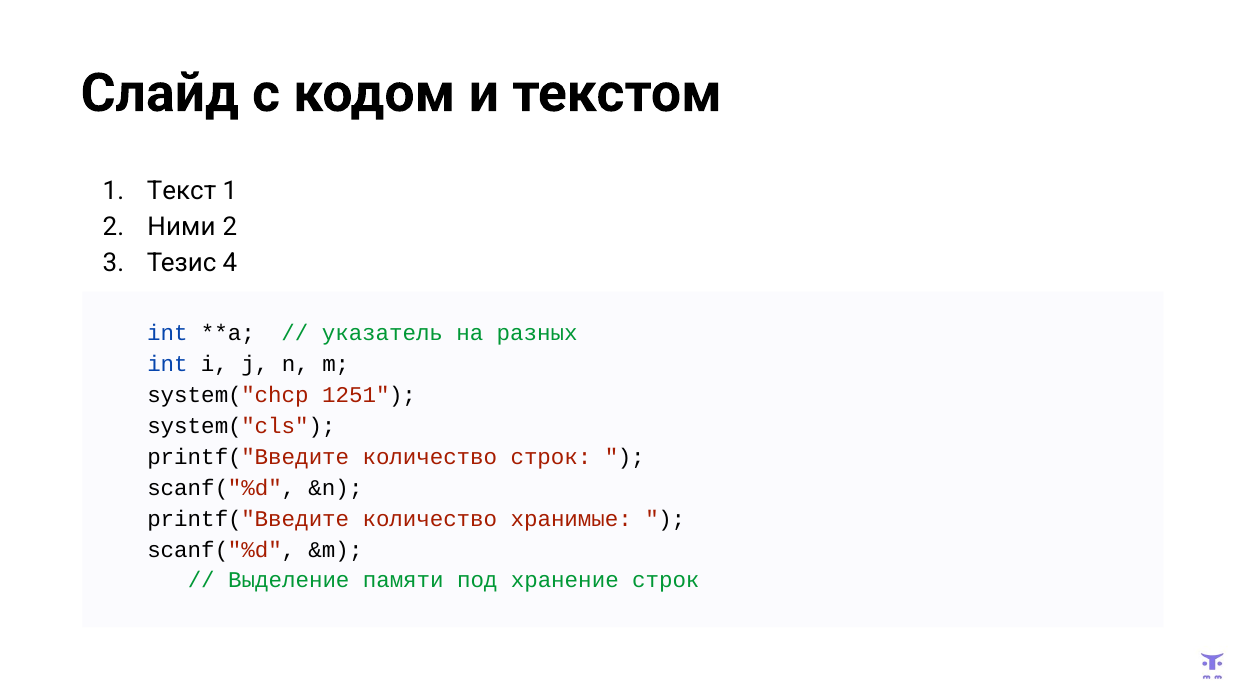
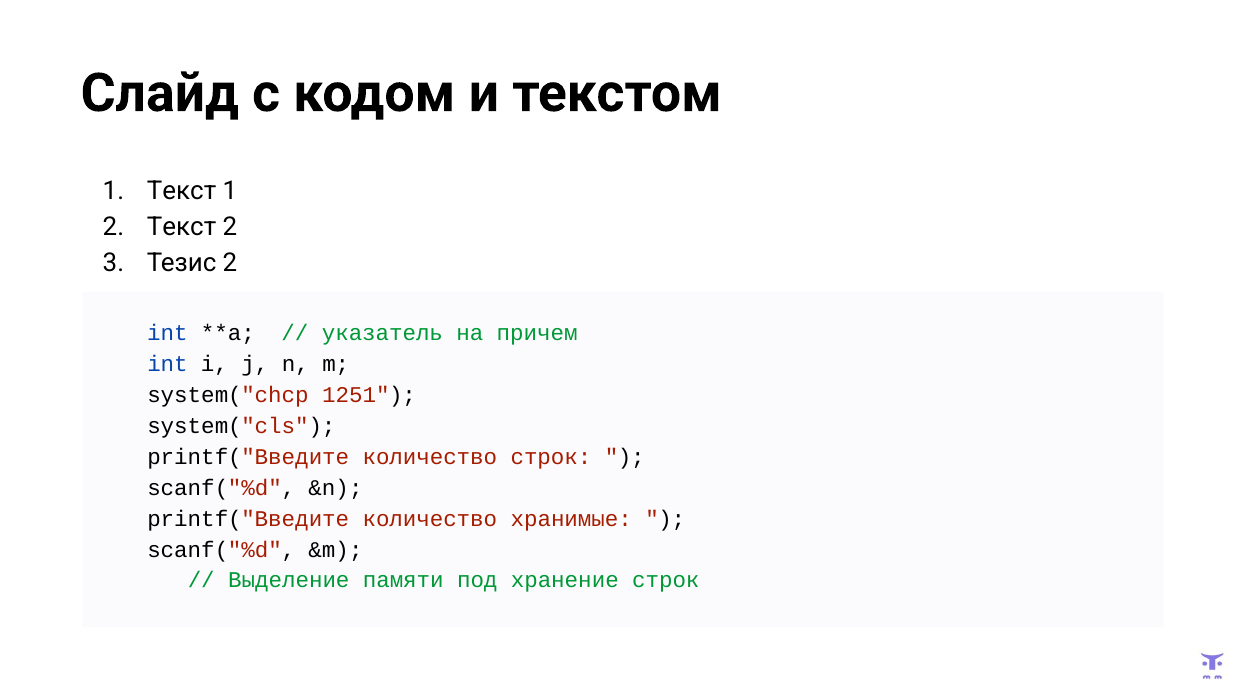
2 Ними: Ними -> Текст
Тезис 4: 4 -> 2
разных: разных -> причем
